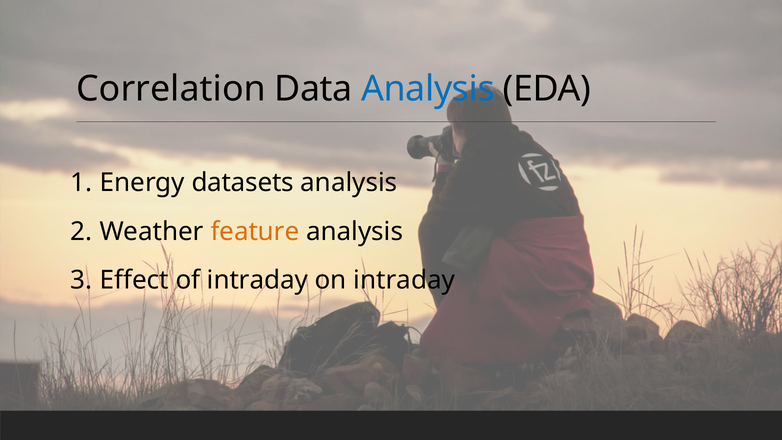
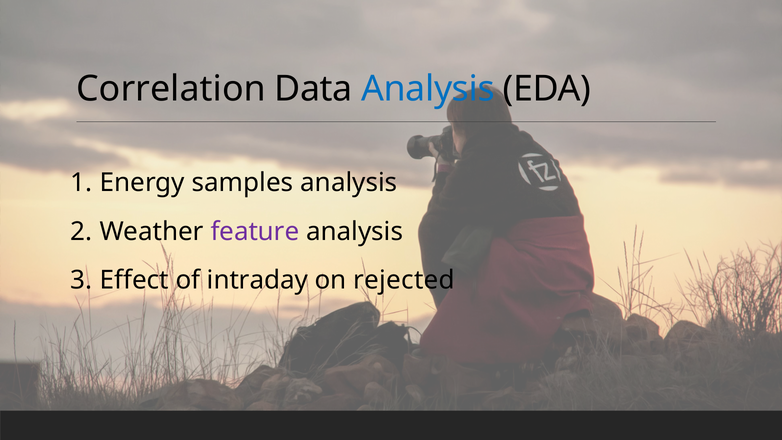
datasets: datasets -> samples
feature colour: orange -> purple
on intraday: intraday -> rejected
